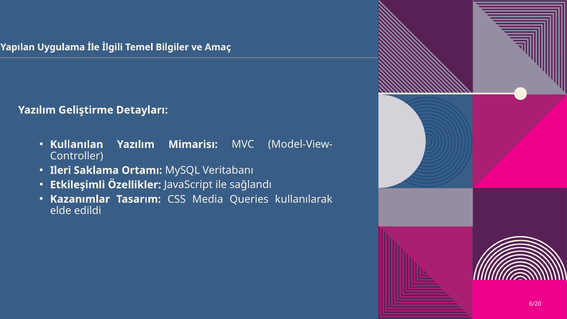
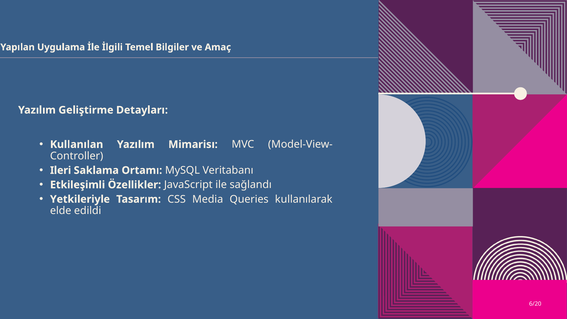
Kazanımlar: Kazanımlar -> Yetkileriyle
